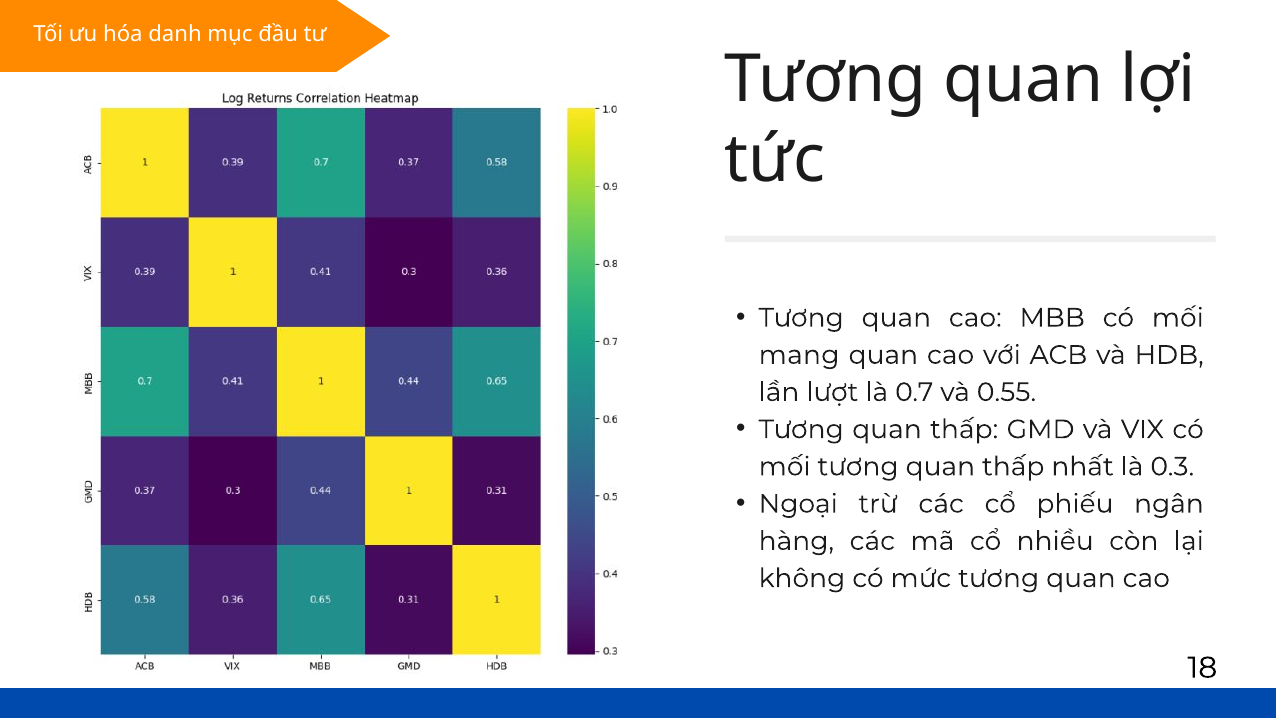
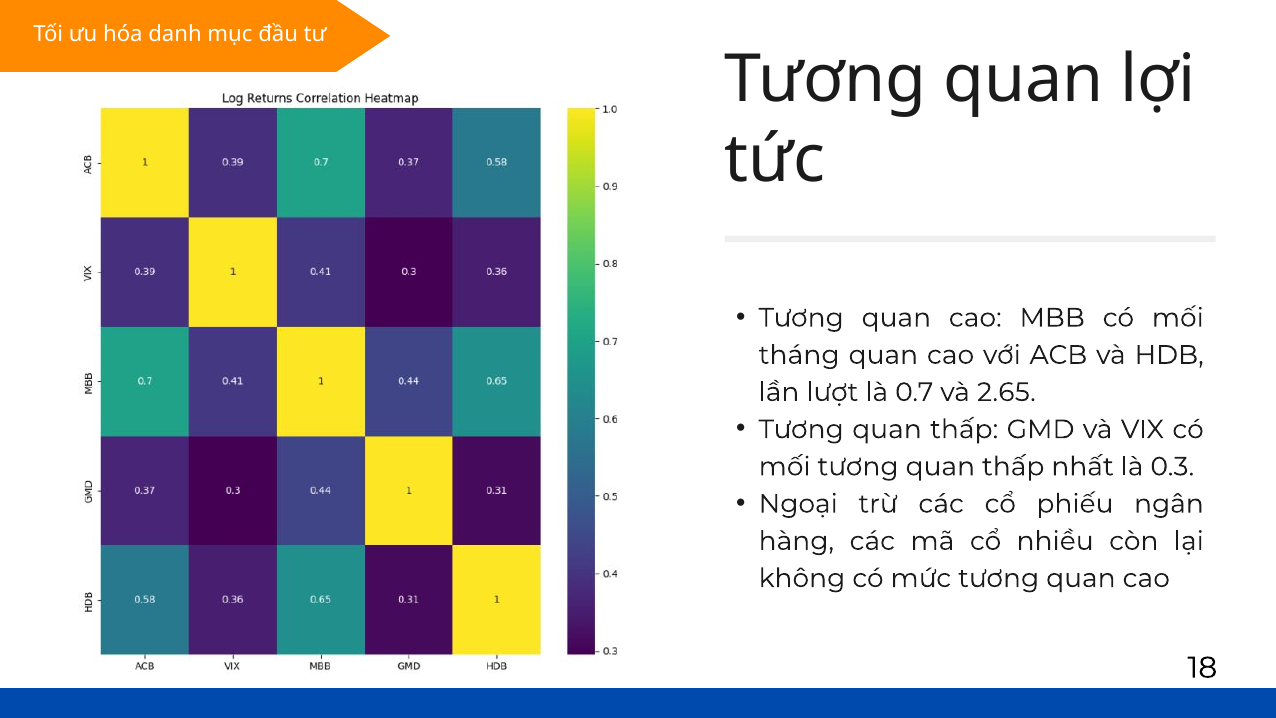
mang: mang -> tháng
0.55: 0.55 -> 2.65
